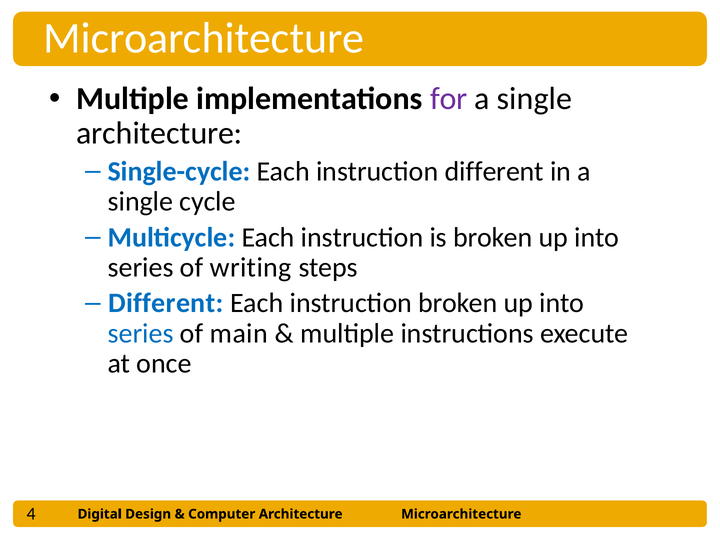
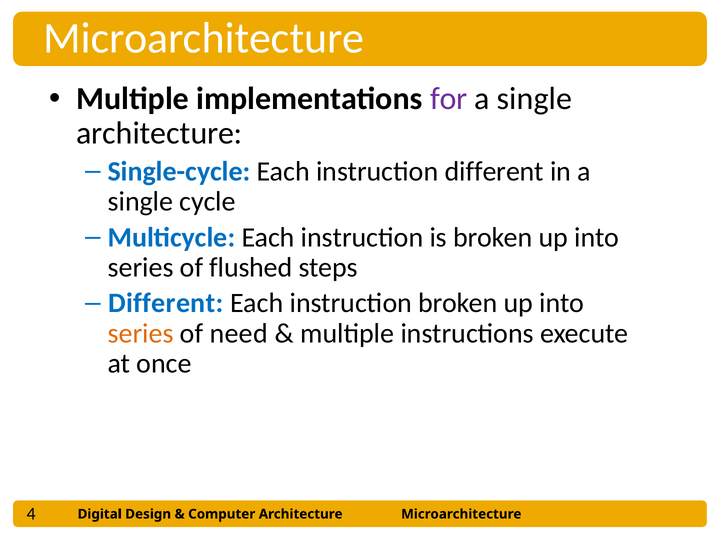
writing: writing -> flushed
series at (141, 333) colour: blue -> orange
main: main -> need
